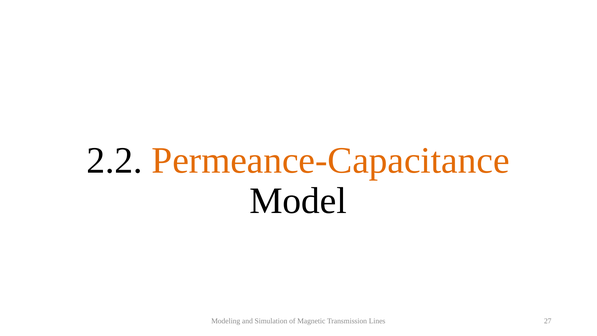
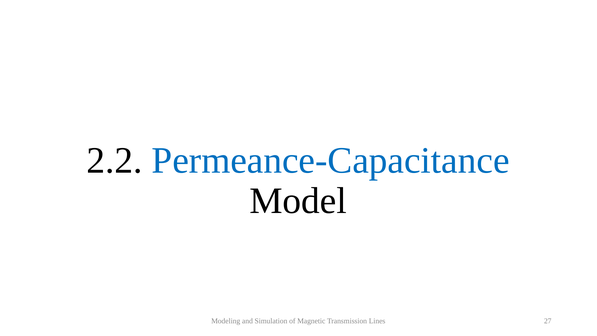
Permeance-Capacitance colour: orange -> blue
